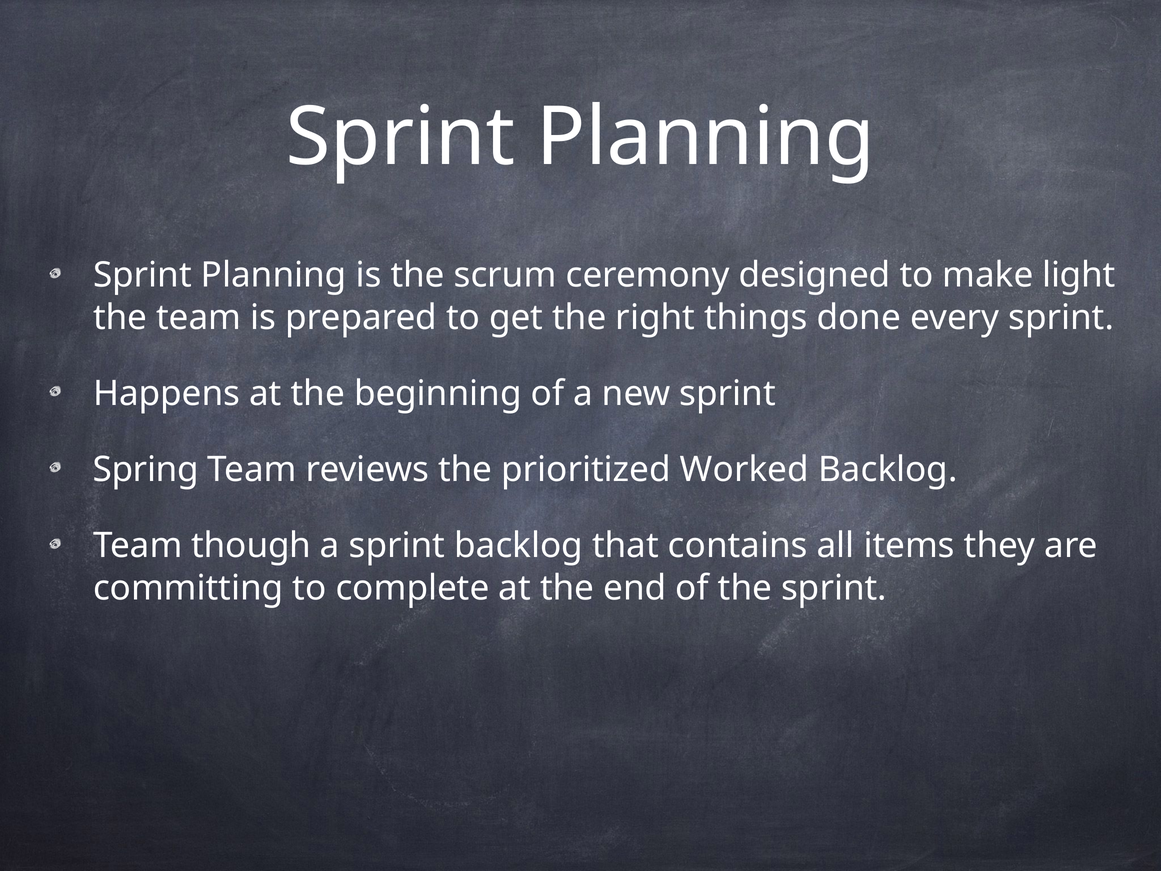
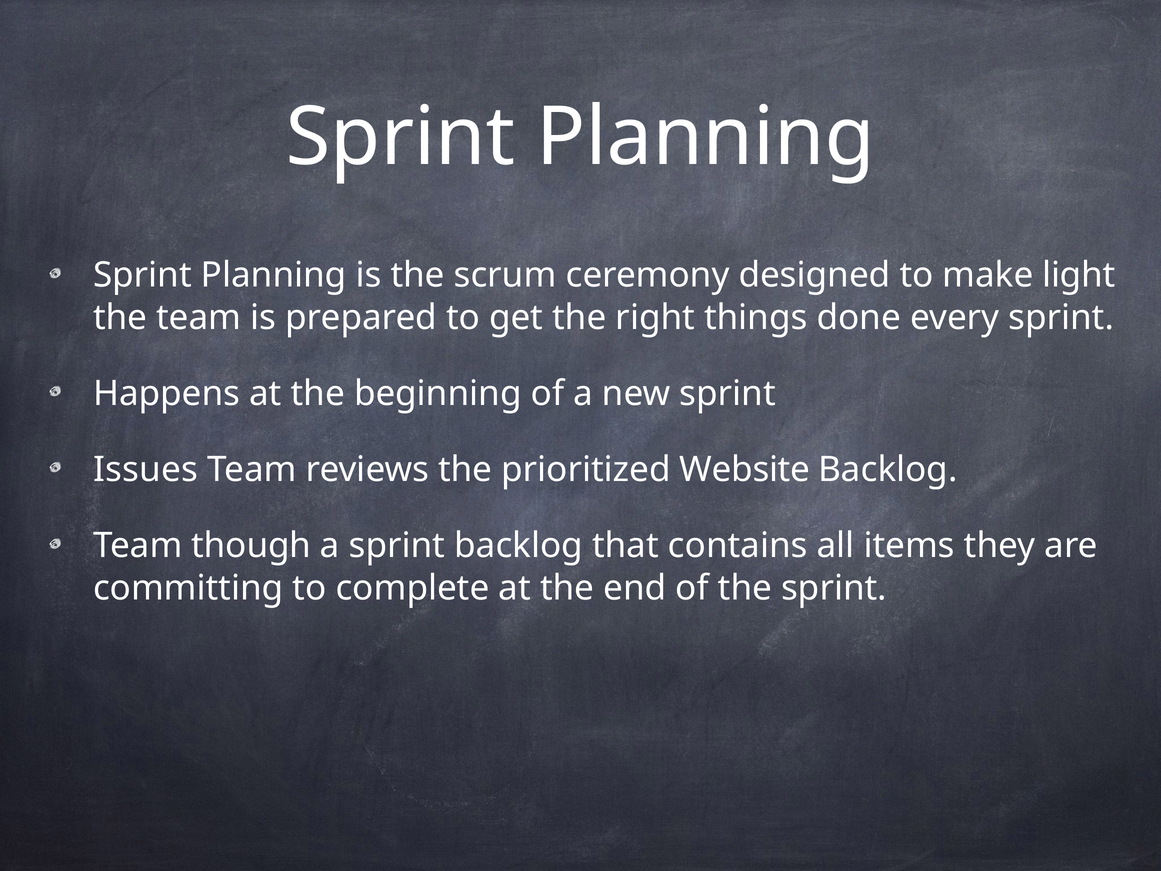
Spring: Spring -> Issues
Worked: Worked -> Website
